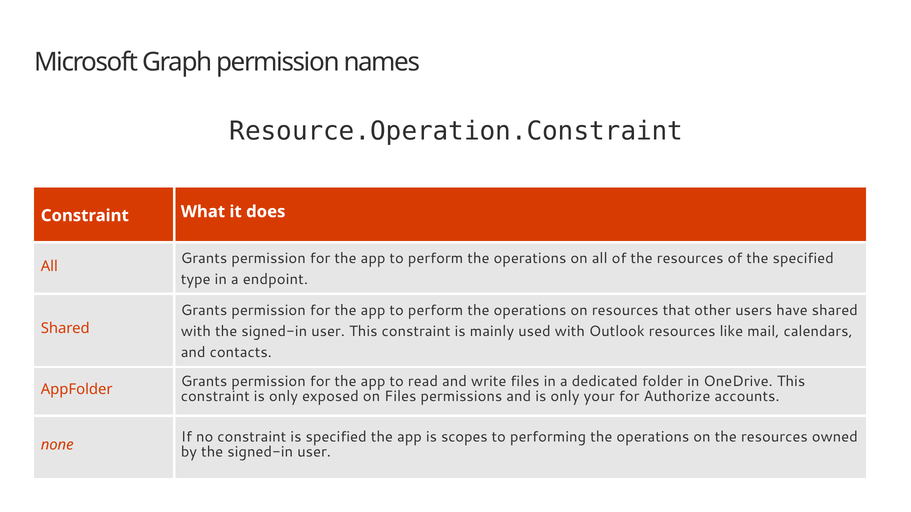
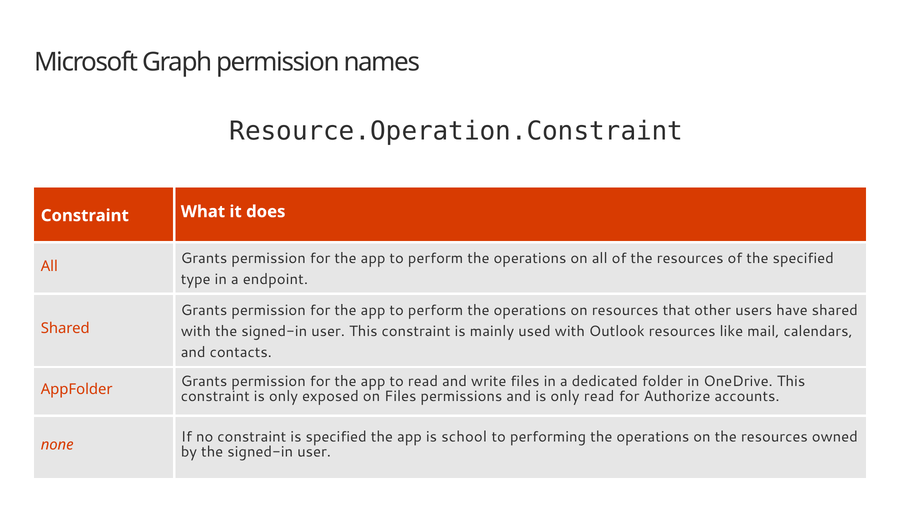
only your: your -> read
scopes: scopes -> school
